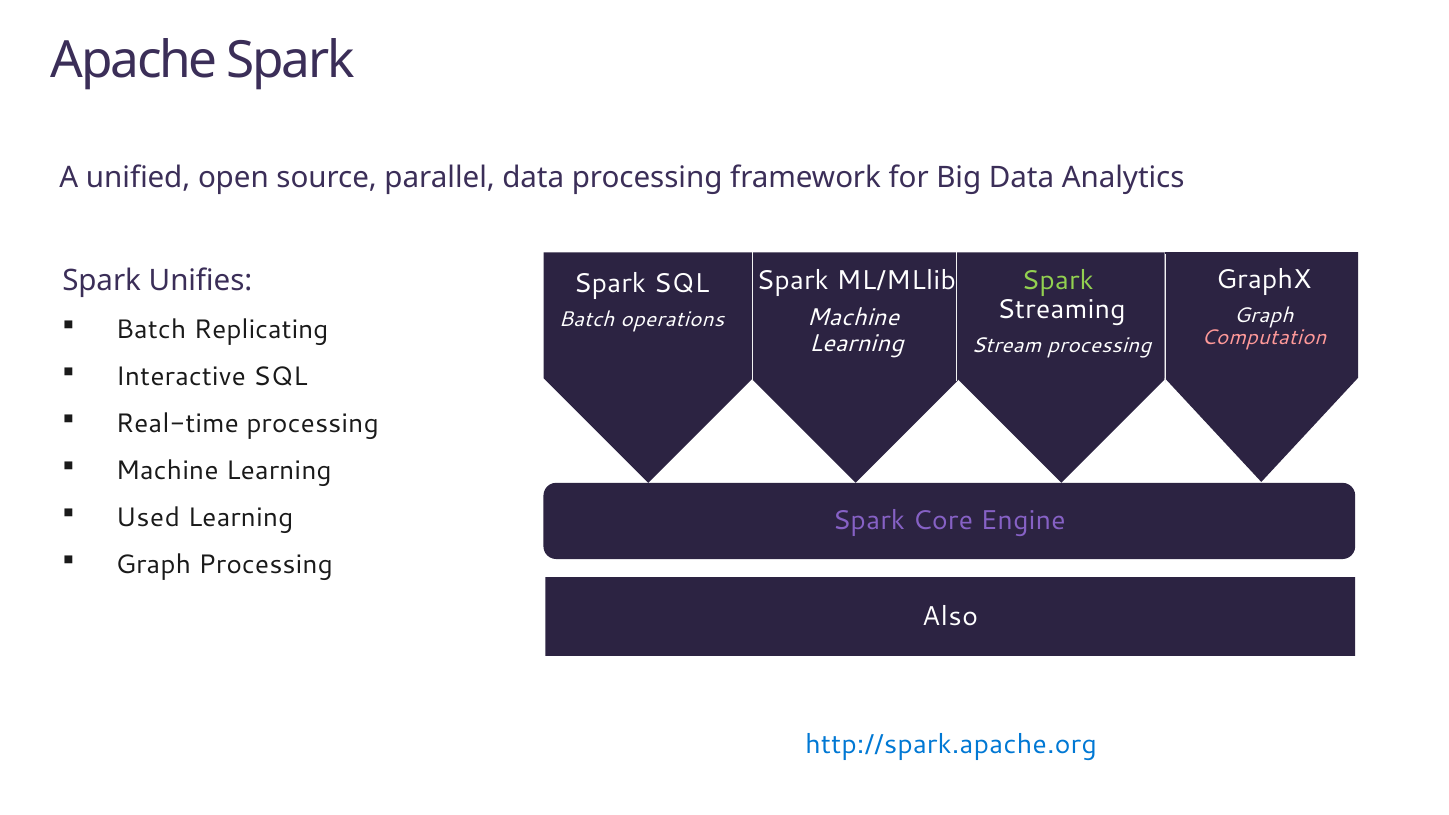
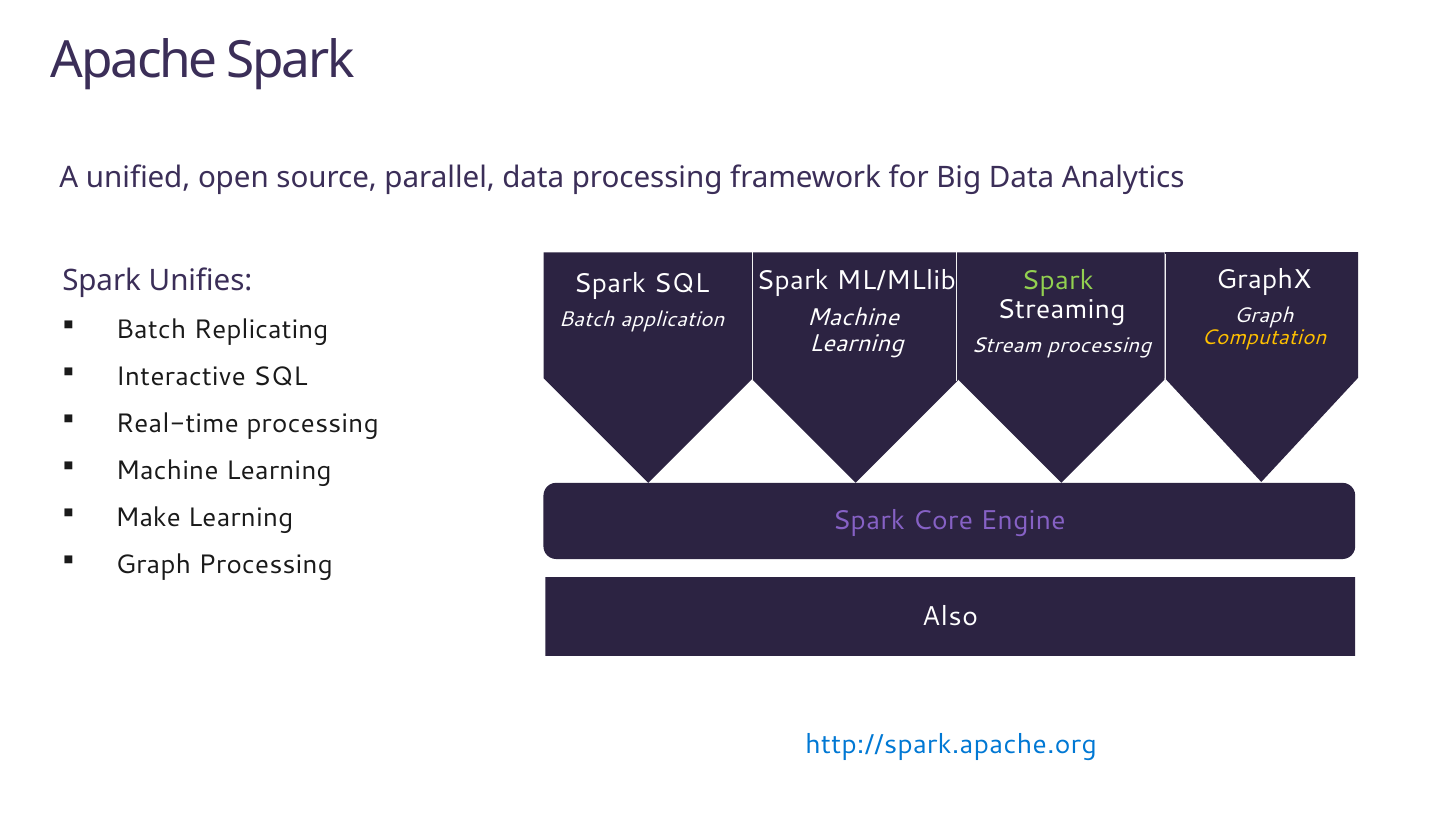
operations: operations -> application
Computation colour: pink -> yellow
Used: Used -> Make
